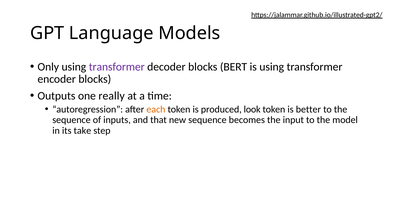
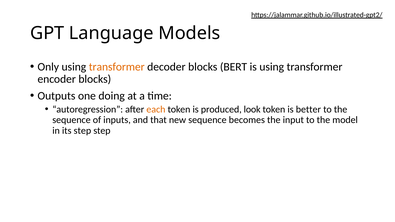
transformer at (117, 67) colour: purple -> orange
really: really -> doing
its take: take -> step
